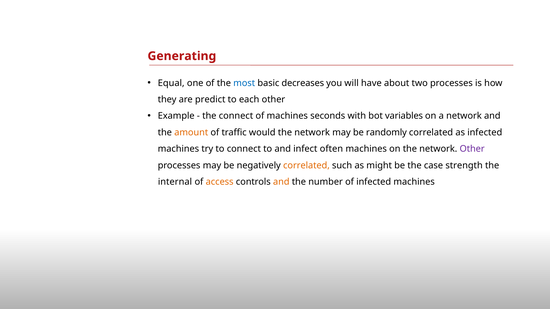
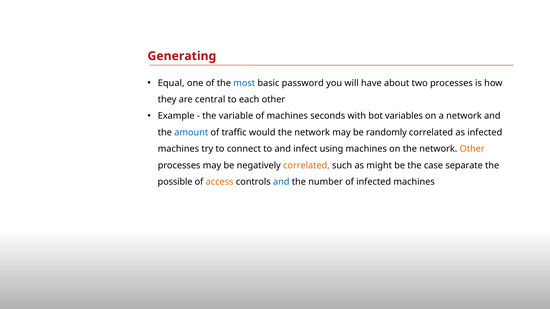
decreases: decreases -> password
predict: predict -> central
the connect: connect -> variable
amount colour: orange -> blue
often: often -> using
Other at (472, 149) colour: purple -> orange
strength: strength -> separate
internal: internal -> possible
and at (281, 182) colour: orange -> blue
